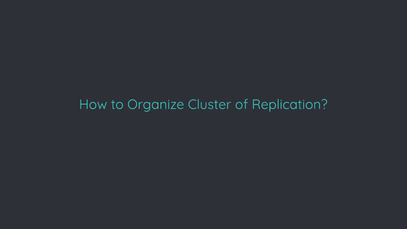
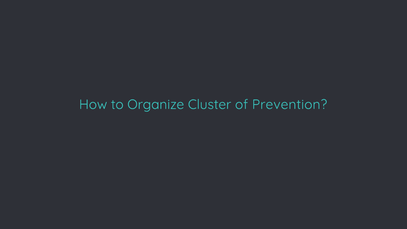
Replication: Replication -> Prevention
